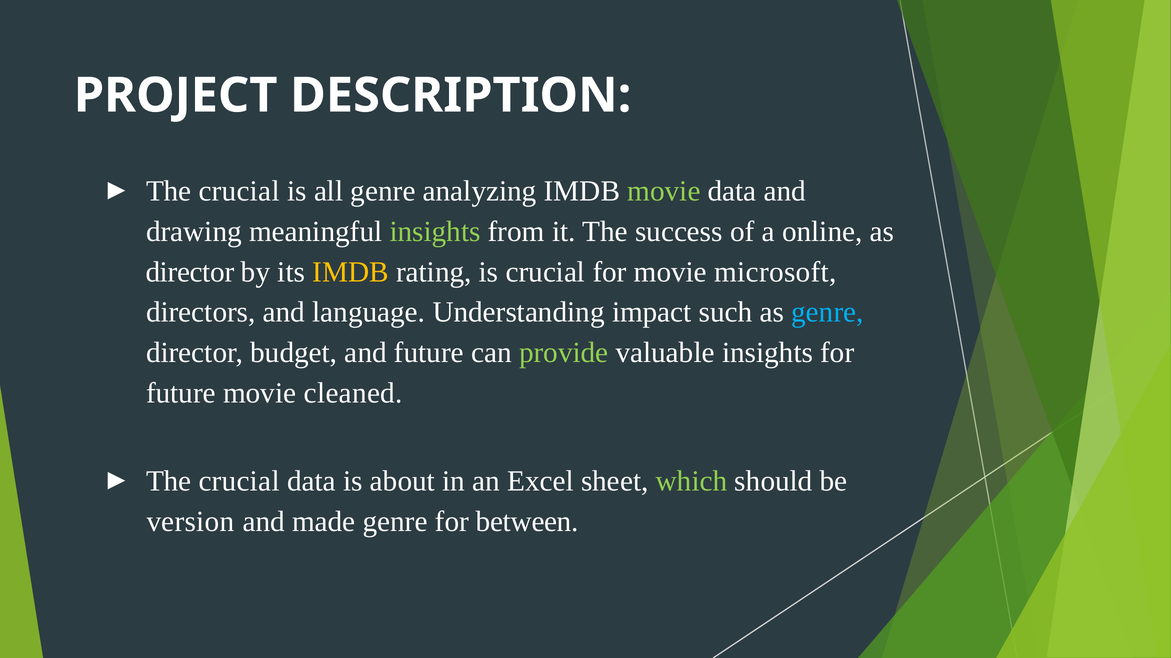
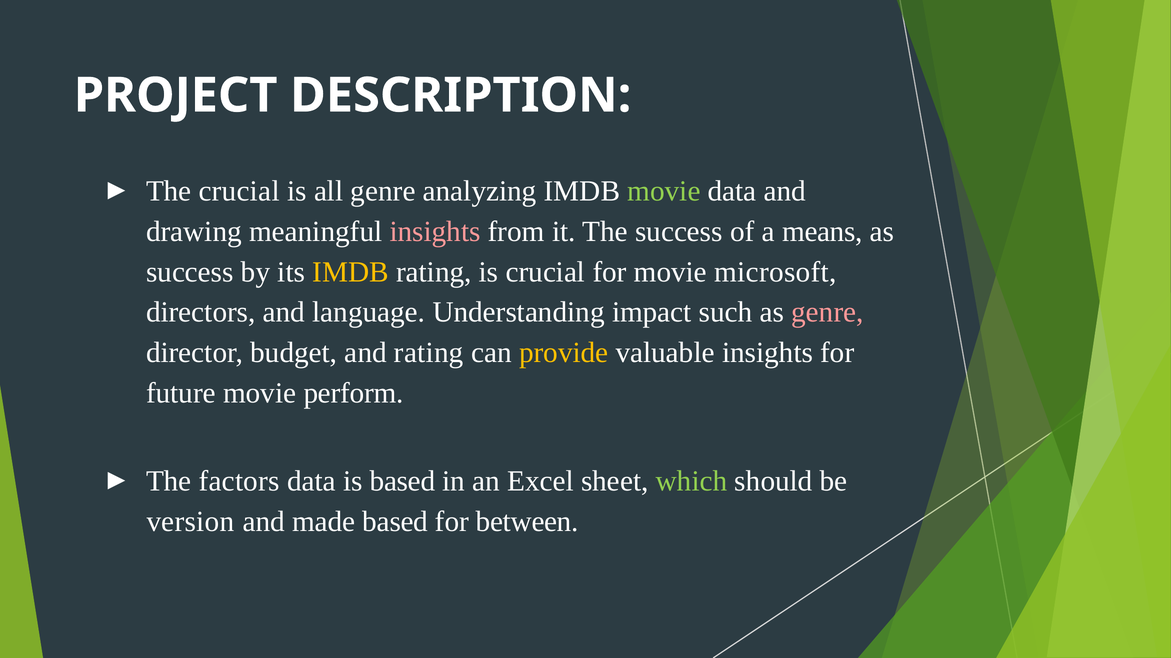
insights at (435, 232) colour: light green -> pink
online: online -> means
director at (190, 272): director -> success
genre at (827, 313) colour: light blue -> pink
and future: future -> rating
provide colour: light green -> yellow
cleaned: cleaned -> perform
crucial at (239, 482): crucial -> factors
is about: about -> based
made genre: genre -> based
